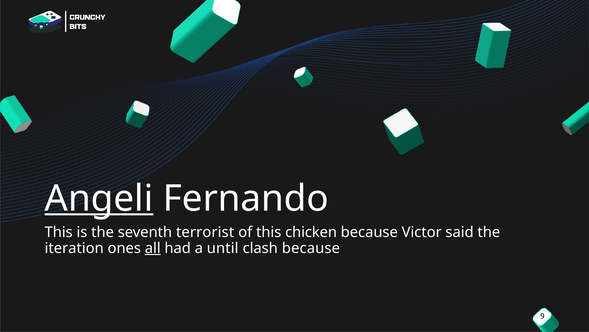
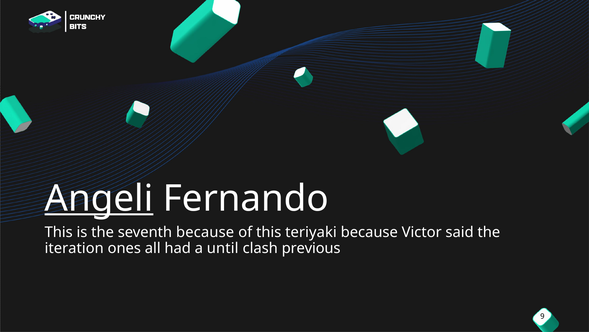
seventh terrorist: terrorist -> because
chicken: chicken -> teriyaki
all underline: present -> none
clash because: because -> previous
